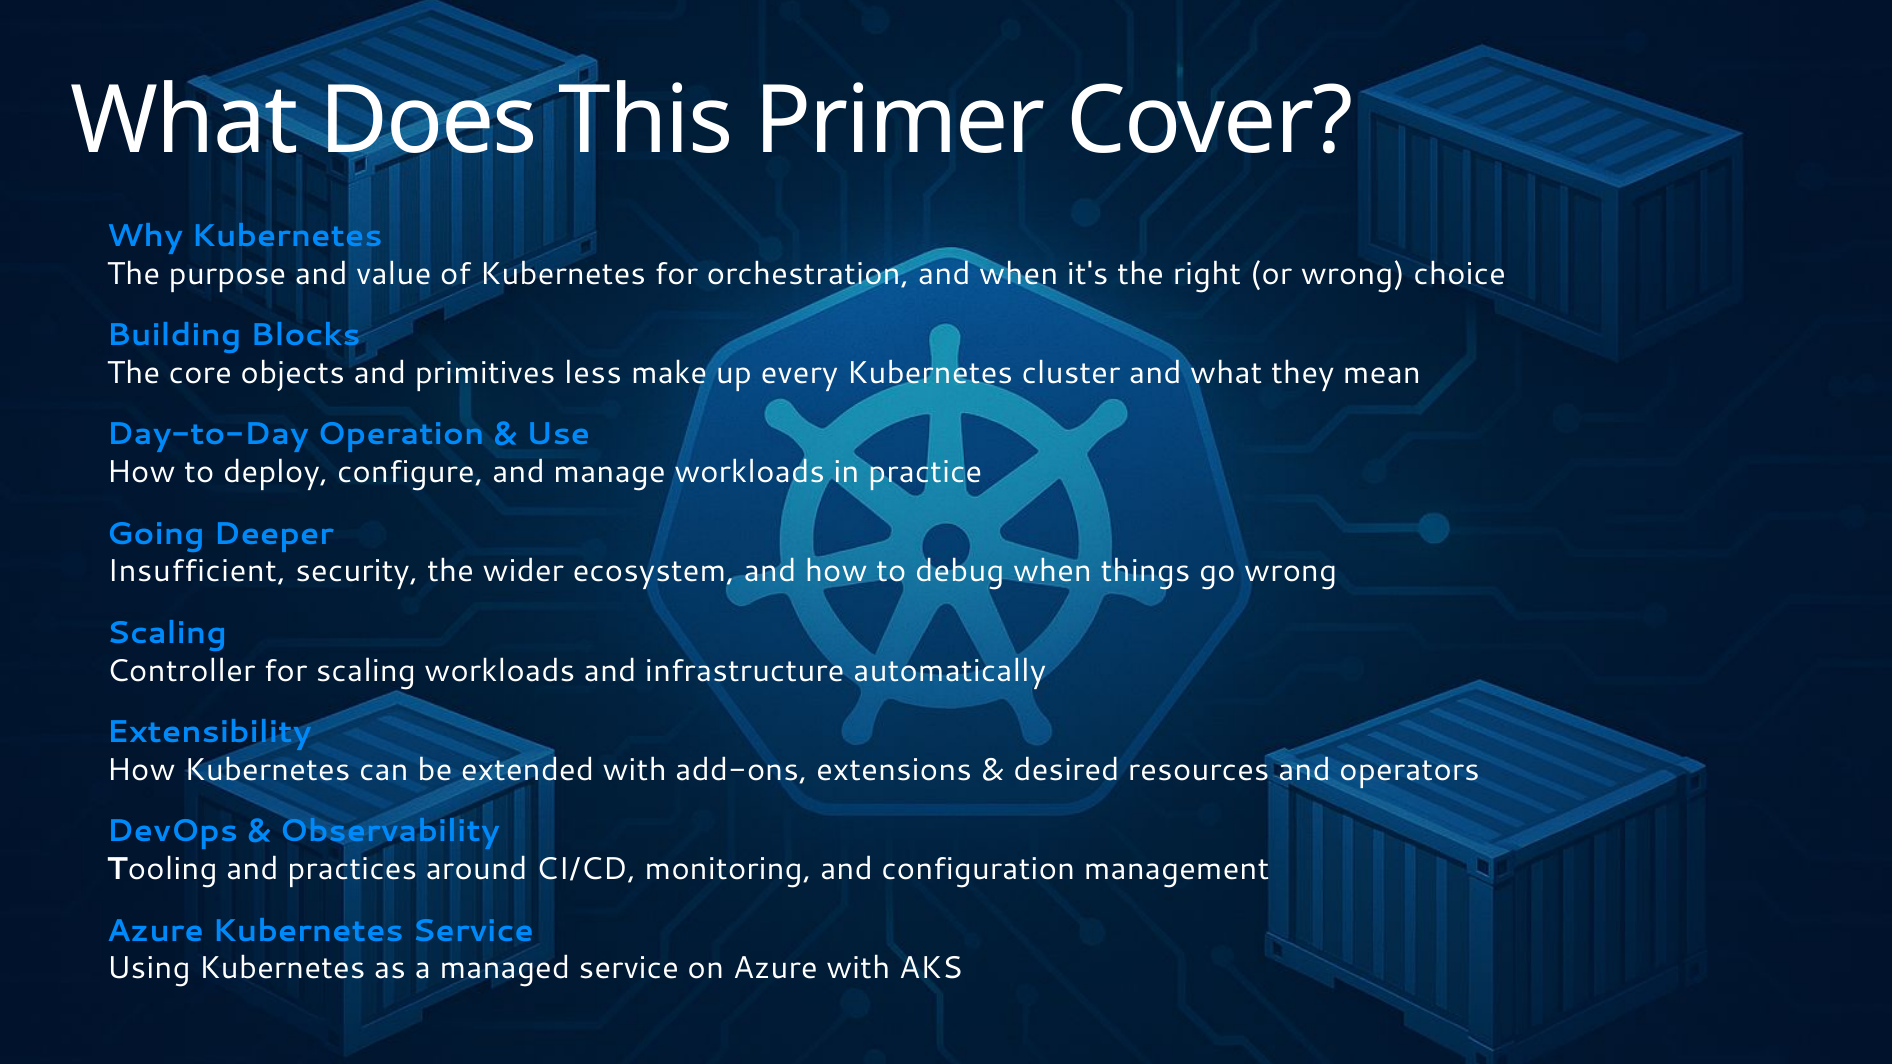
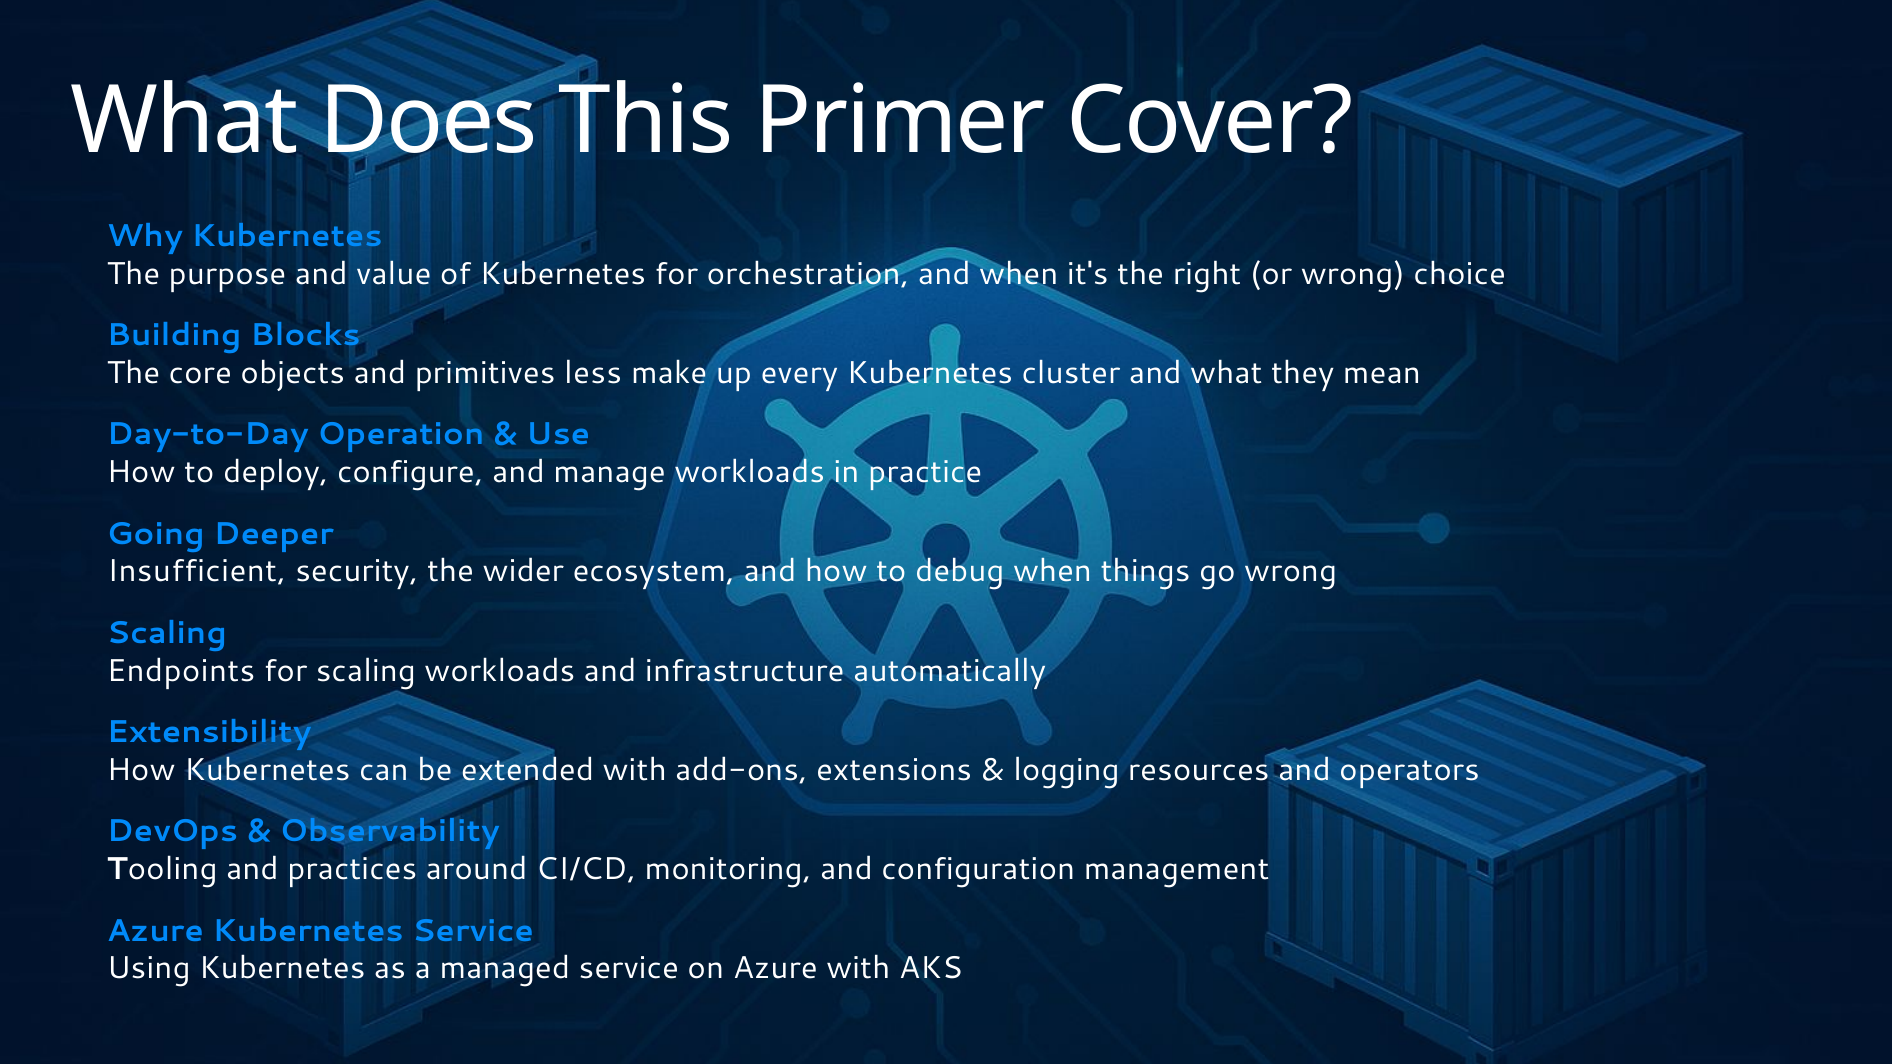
Controller: Controller -> Endpoints
desired: desired -> logging
